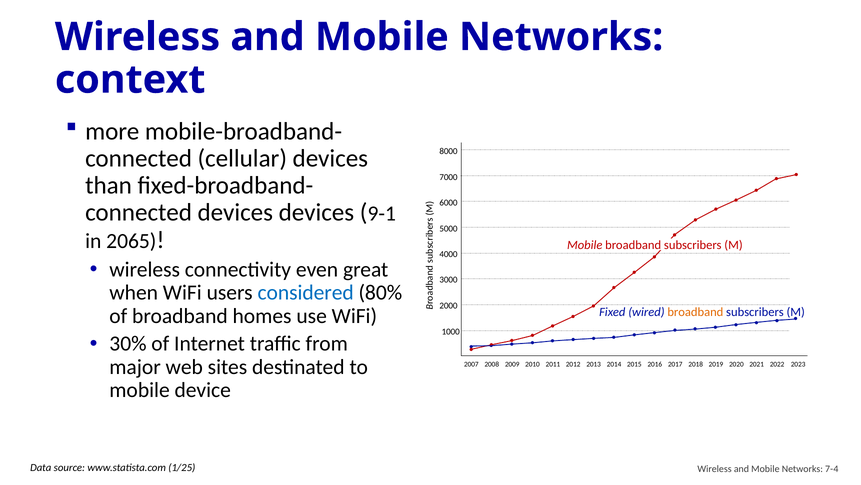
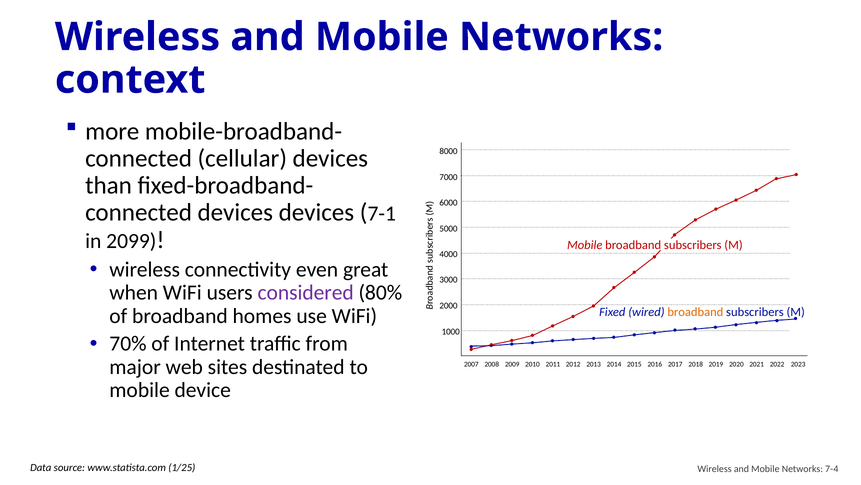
9-1: 9-1 -> 7-1
2065: 2065 -> 2099
considered colour: blue -> purple
30%: 30% -> 70%
